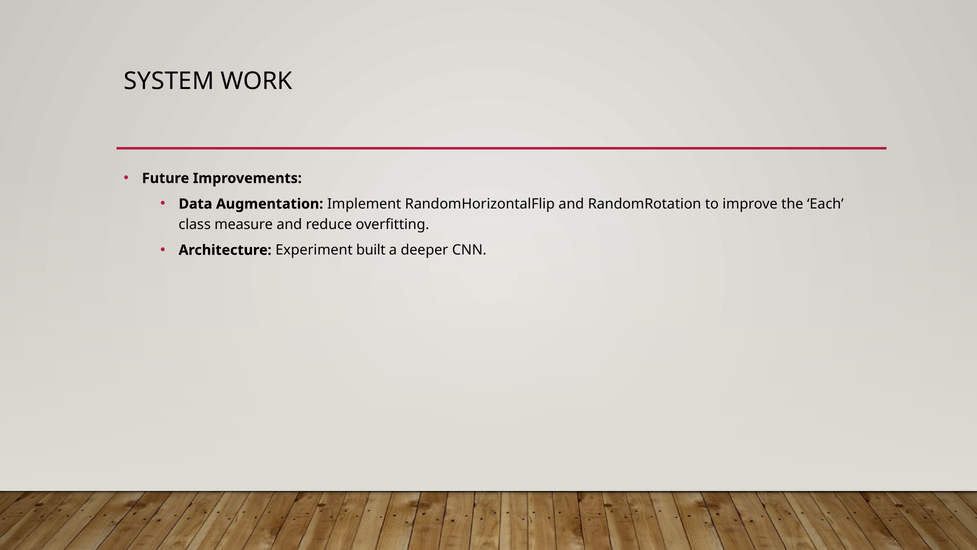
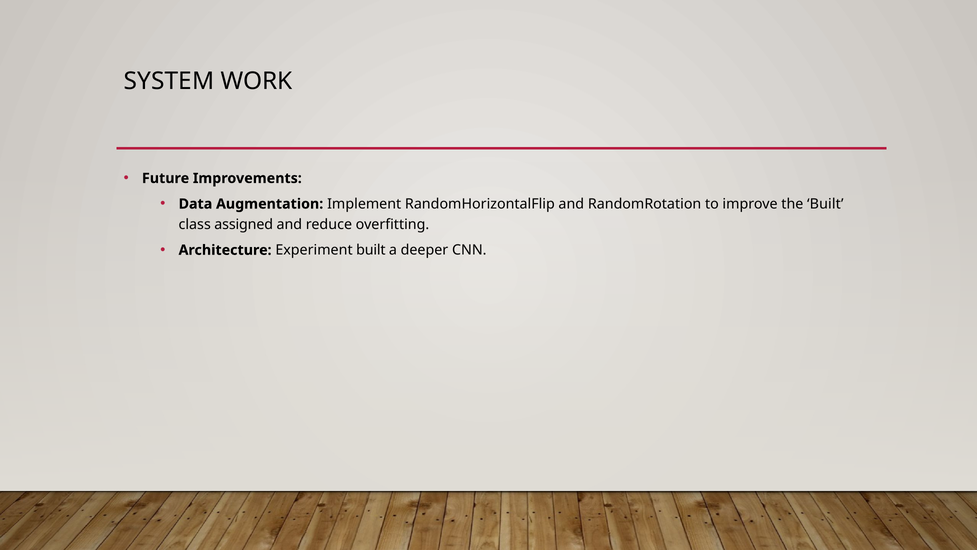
the Each: Each -> Built
measure: measure -> assigned
